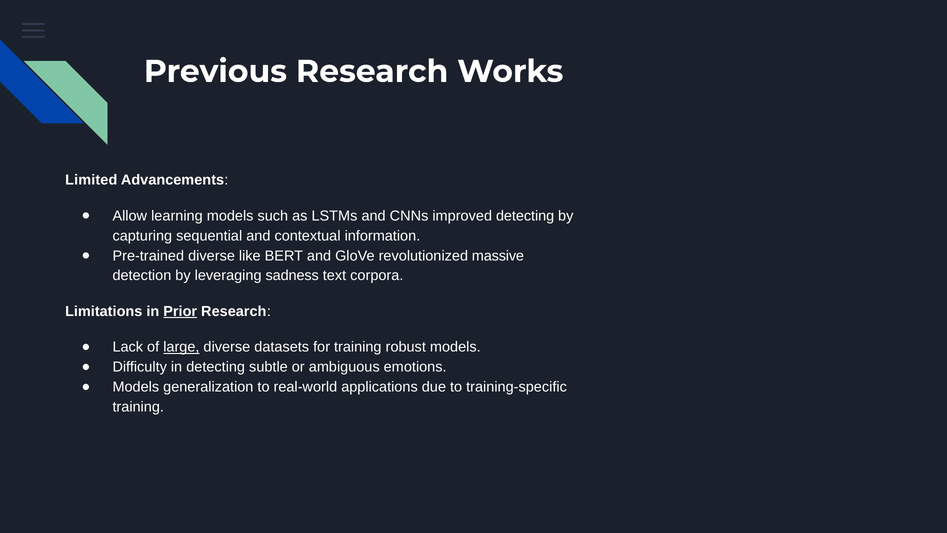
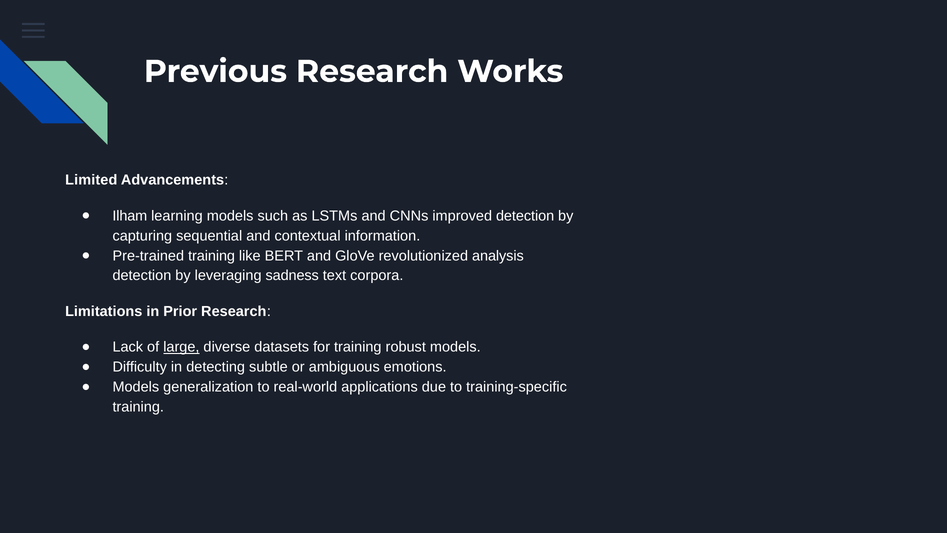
Allow: Allow -> Ilham
improved detecting: detecting -> detection
Pre-trained diverse: diverse -> training
massive: massive -> analysis
Prior underline: present -> none
